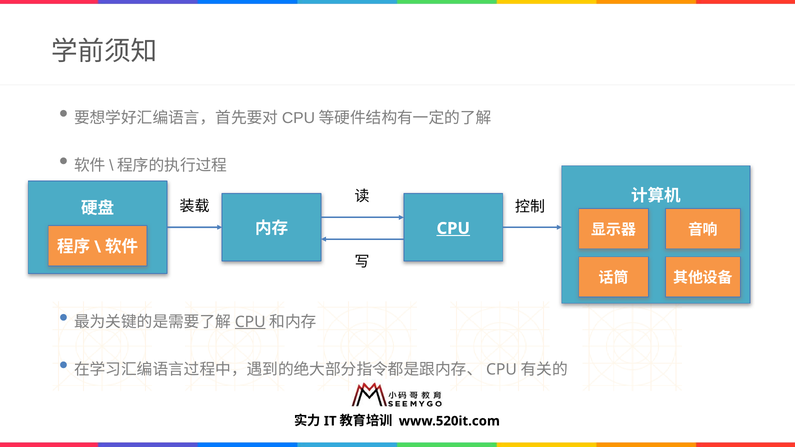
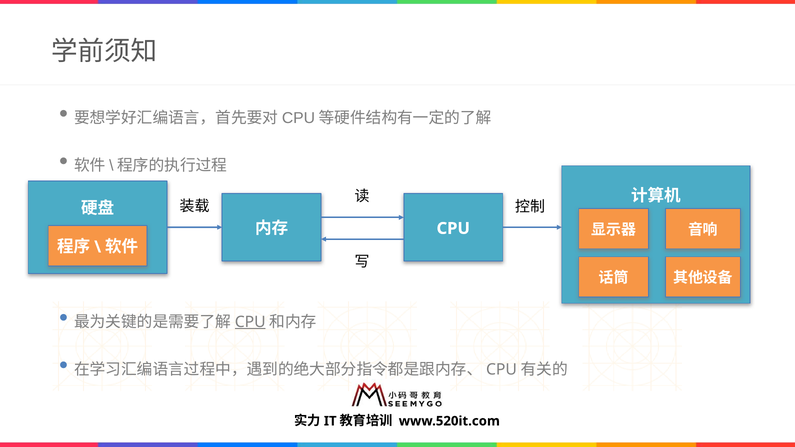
CPU at (453, 229) underline: present -> none
